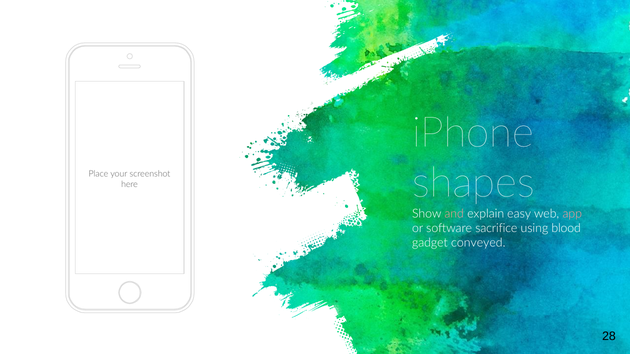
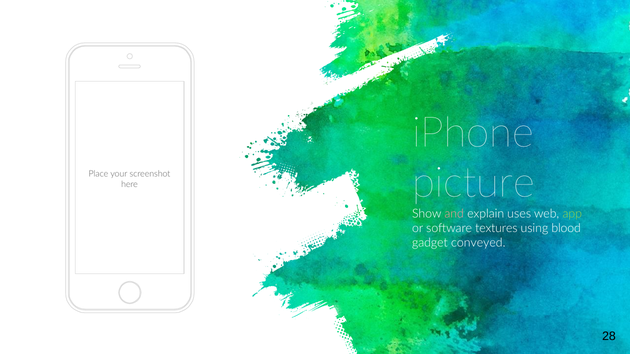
shapes: shapes -> picture
easy: easy -> uses
app colour: pink -> light green
sacrifice: sacrifice -> textures
